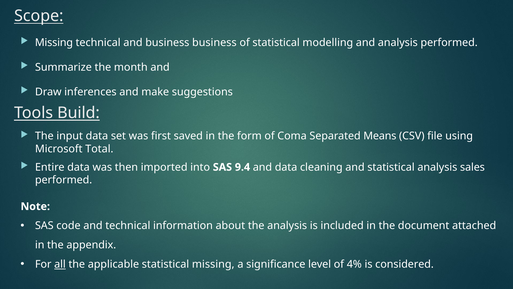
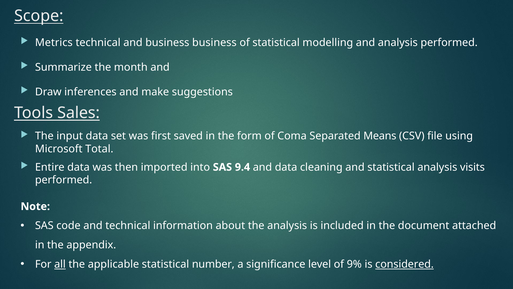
Missing at (54, 43): Missing -> Metrics
Build: Build -> Sales
sales: sales -> visits
statistical missing: missing -> number
4%: 4% -> 9%
considered underline: none -> present
